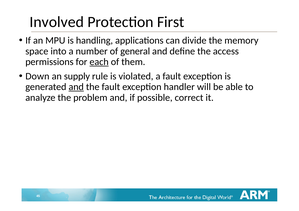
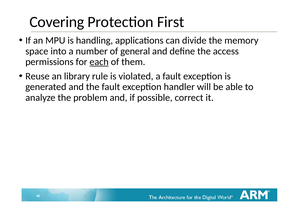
Involved: Involved -> Covering
Down: Down -> Reuse
supply: supply -> library
and at (76, 87) underline: present -> none
